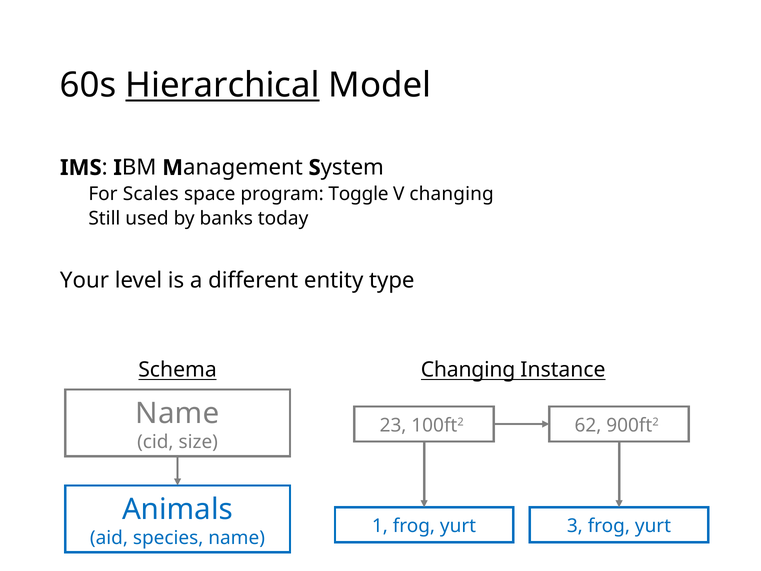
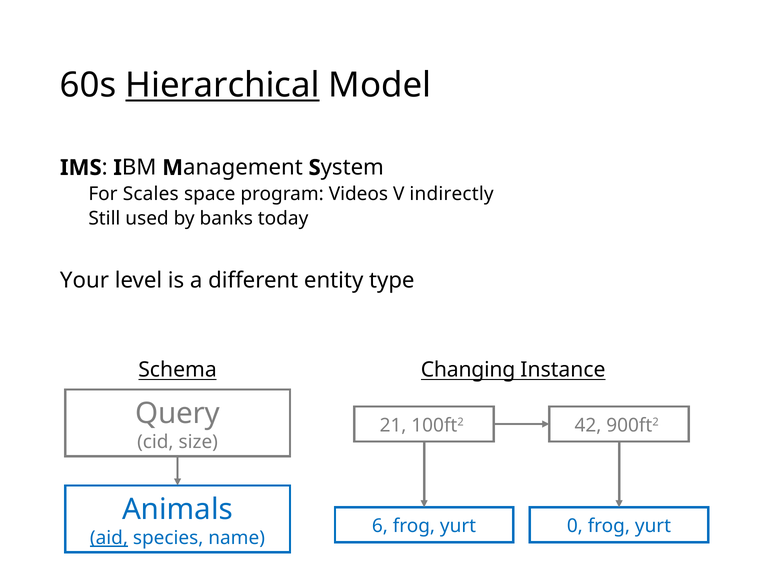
Toggle: Toggle -> Videos
V changing: changing -> indirectly
Name at (177, 413): Name -> Query
23: 23 -> 21
62: 62 -> 42
1: 1 -> 6
3: 3 -> 0
aid underline: none -> present
